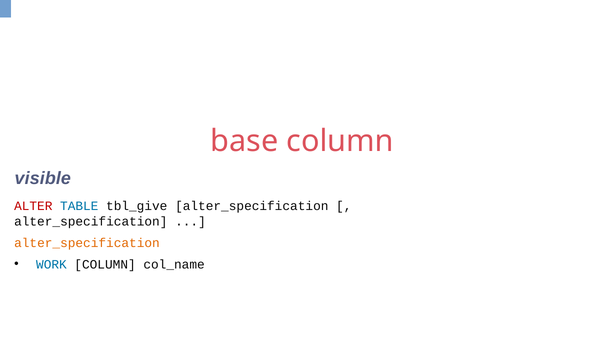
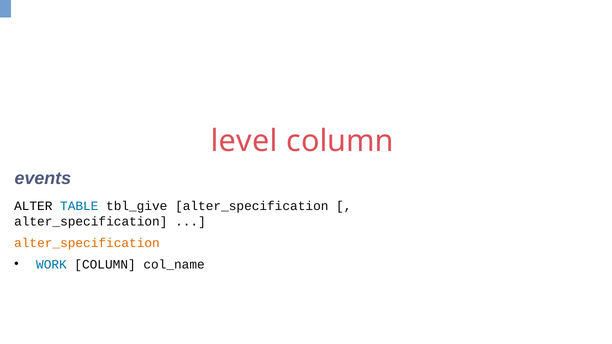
base: base -> level
visible: visible -> events
ALTER colour: red -> black
